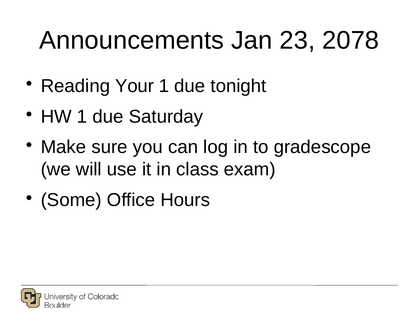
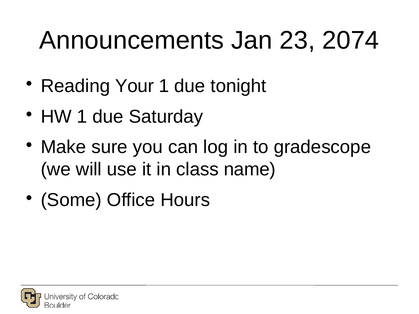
2078: 2078 -> 2074
exam: exam -> name
